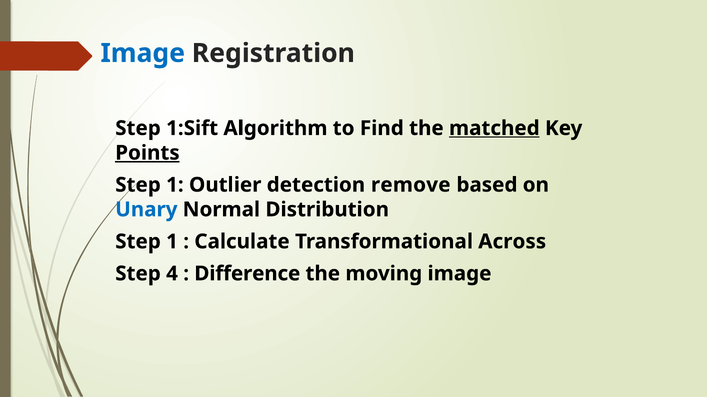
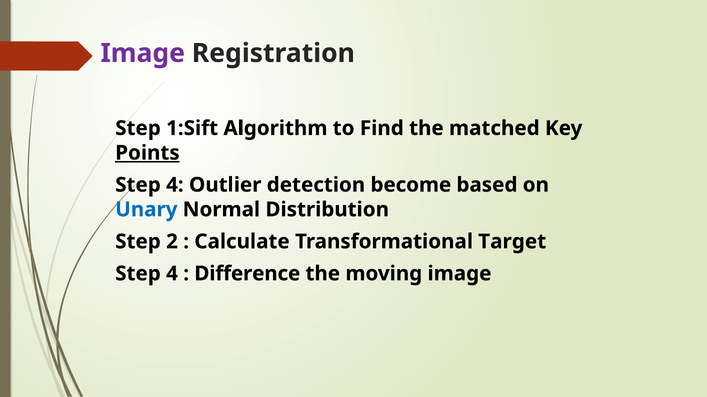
Image at (143, 53) colour: blue -> purple
matched underline: present -> none
1 at (175, 185): 1 -> 4
remove: remove -> become
1 at (172, 242): 1 -> 2
Across: Across -> Target
